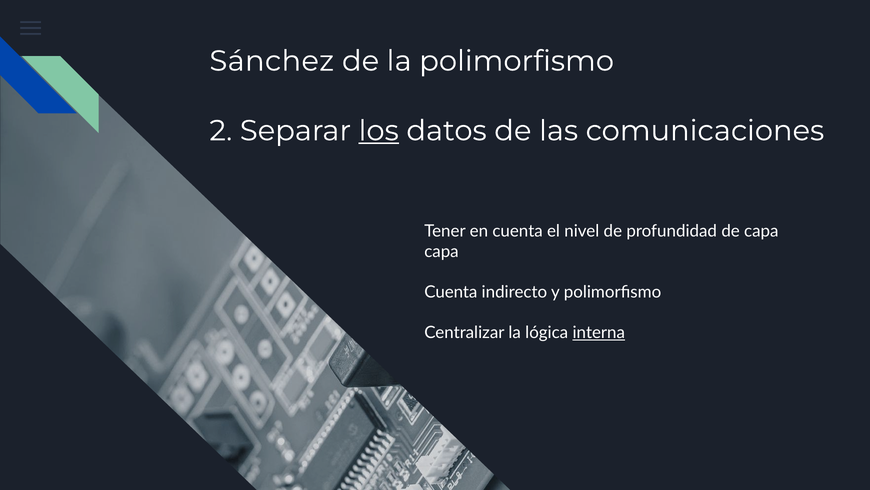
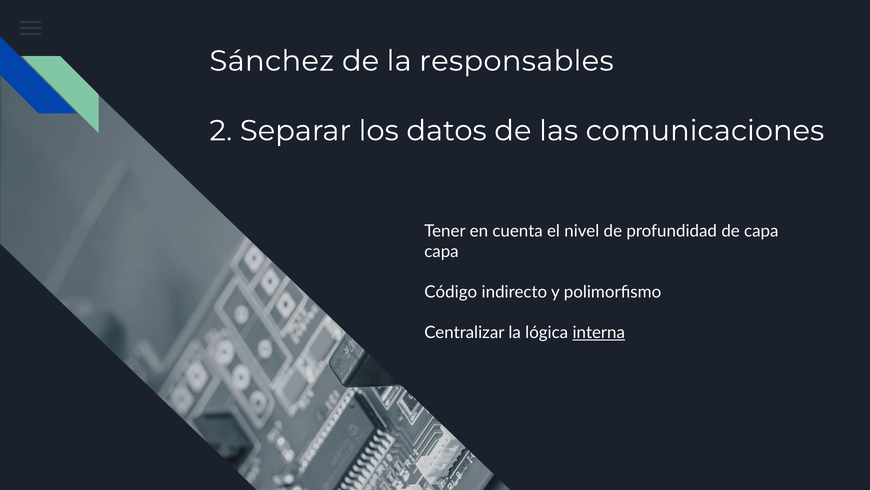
la polimorfismo: polimorfismo -> responsables
los underline: present -> none
Cuenta at (451, 292): Cuenta -> Código
